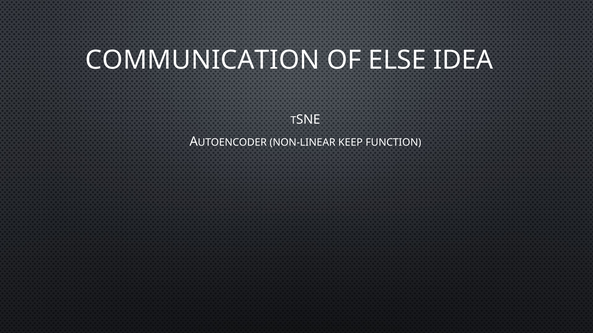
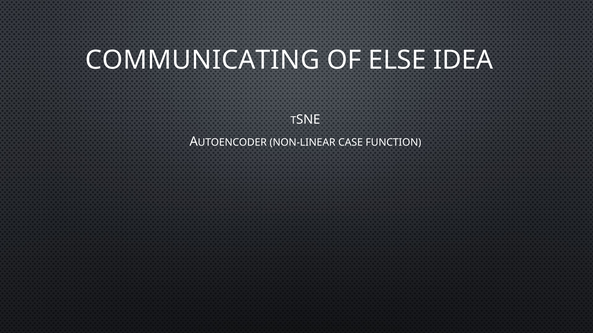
COMMUNICATION: COMMUNICATION -> COMMUNICATING
KEEP: KEEP -> CASE
